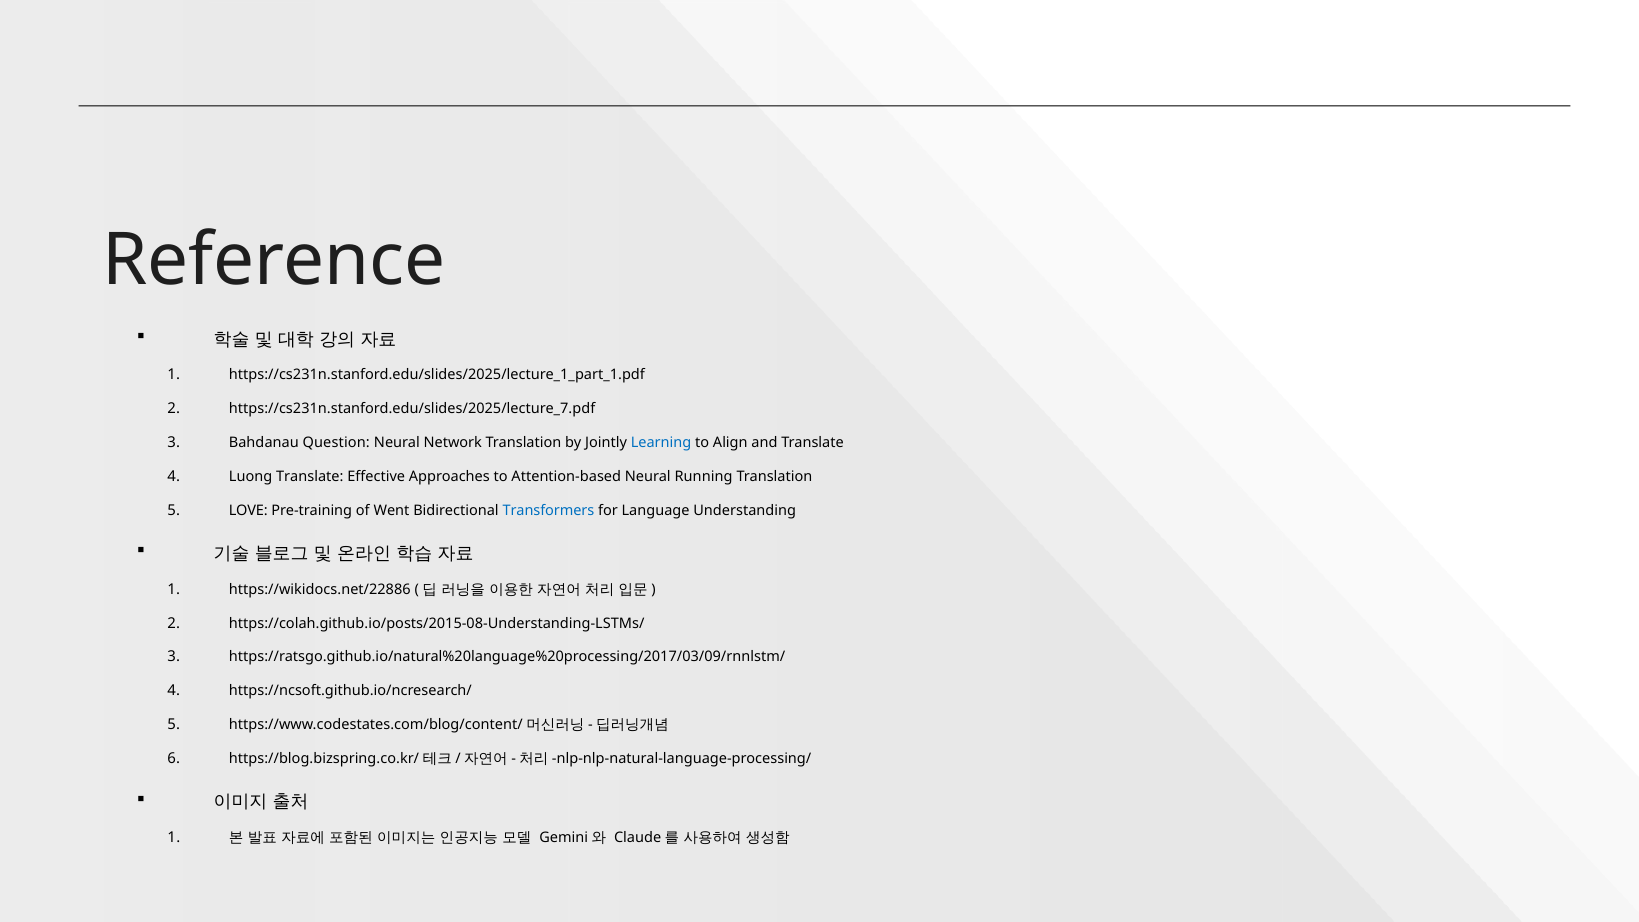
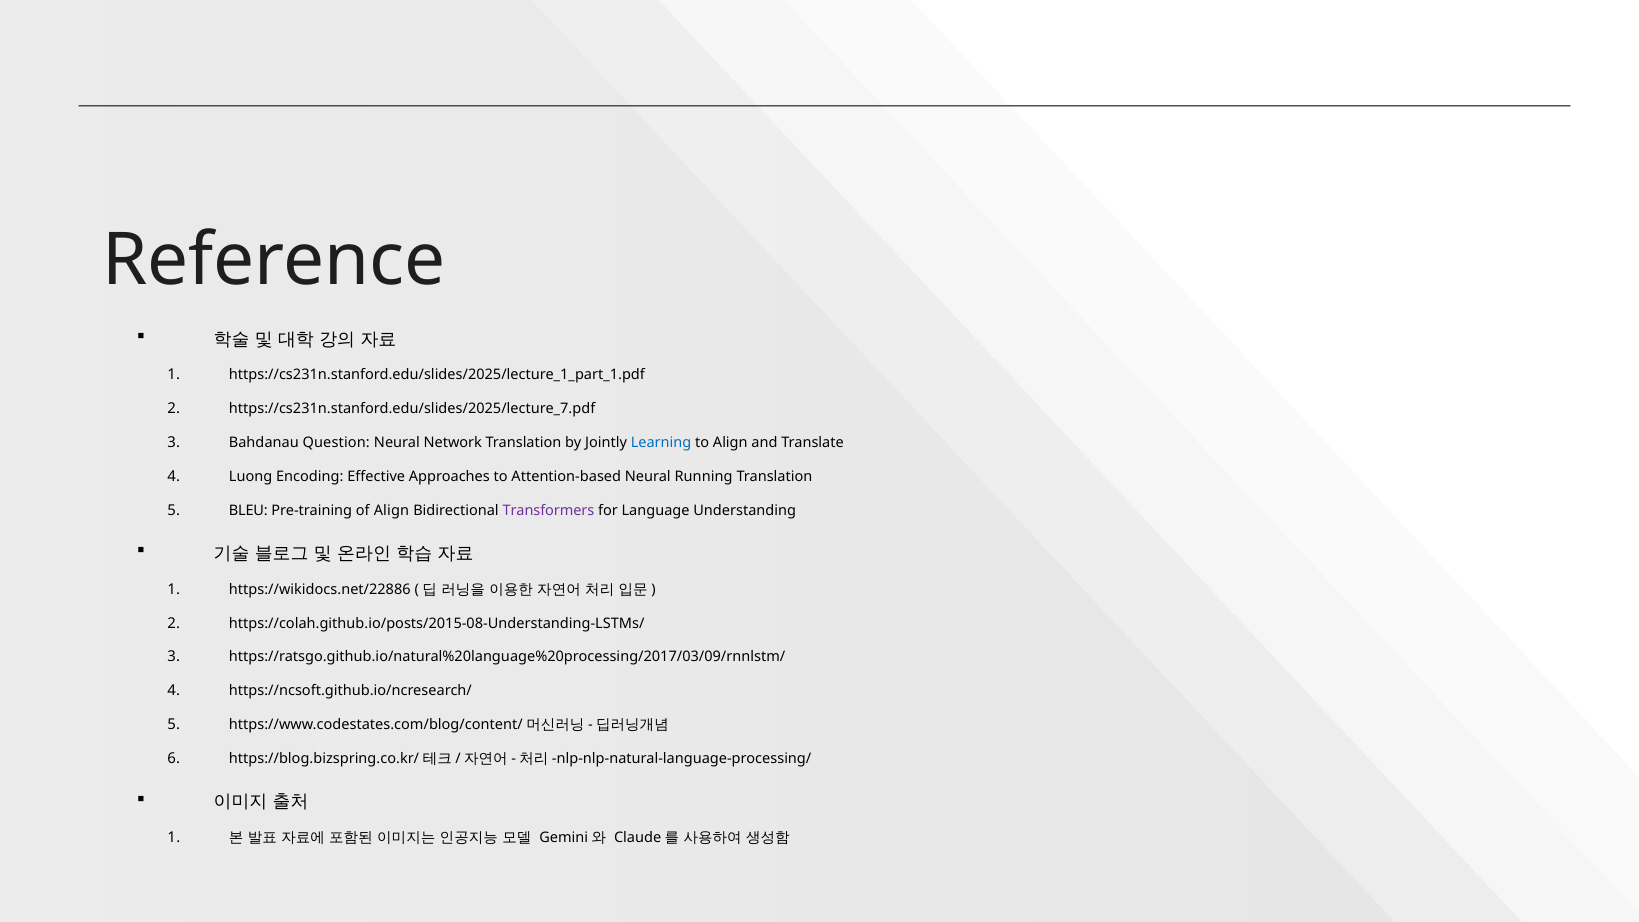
Luong Translate: Translate -> Encoding
LOVE: LOVE -> BLEU
of Went: Went -> Align
Transformers colour: blue -> purple
